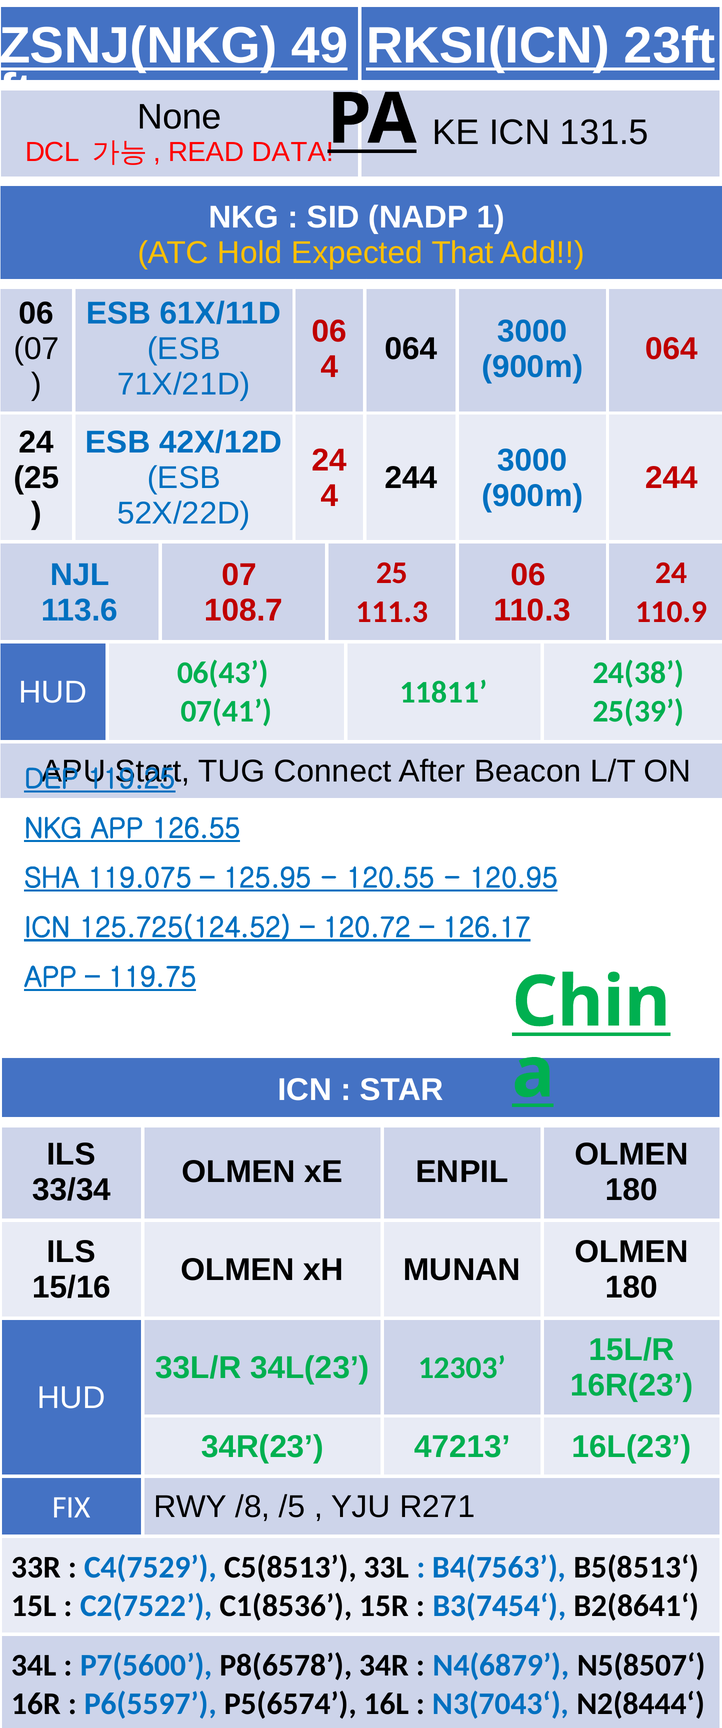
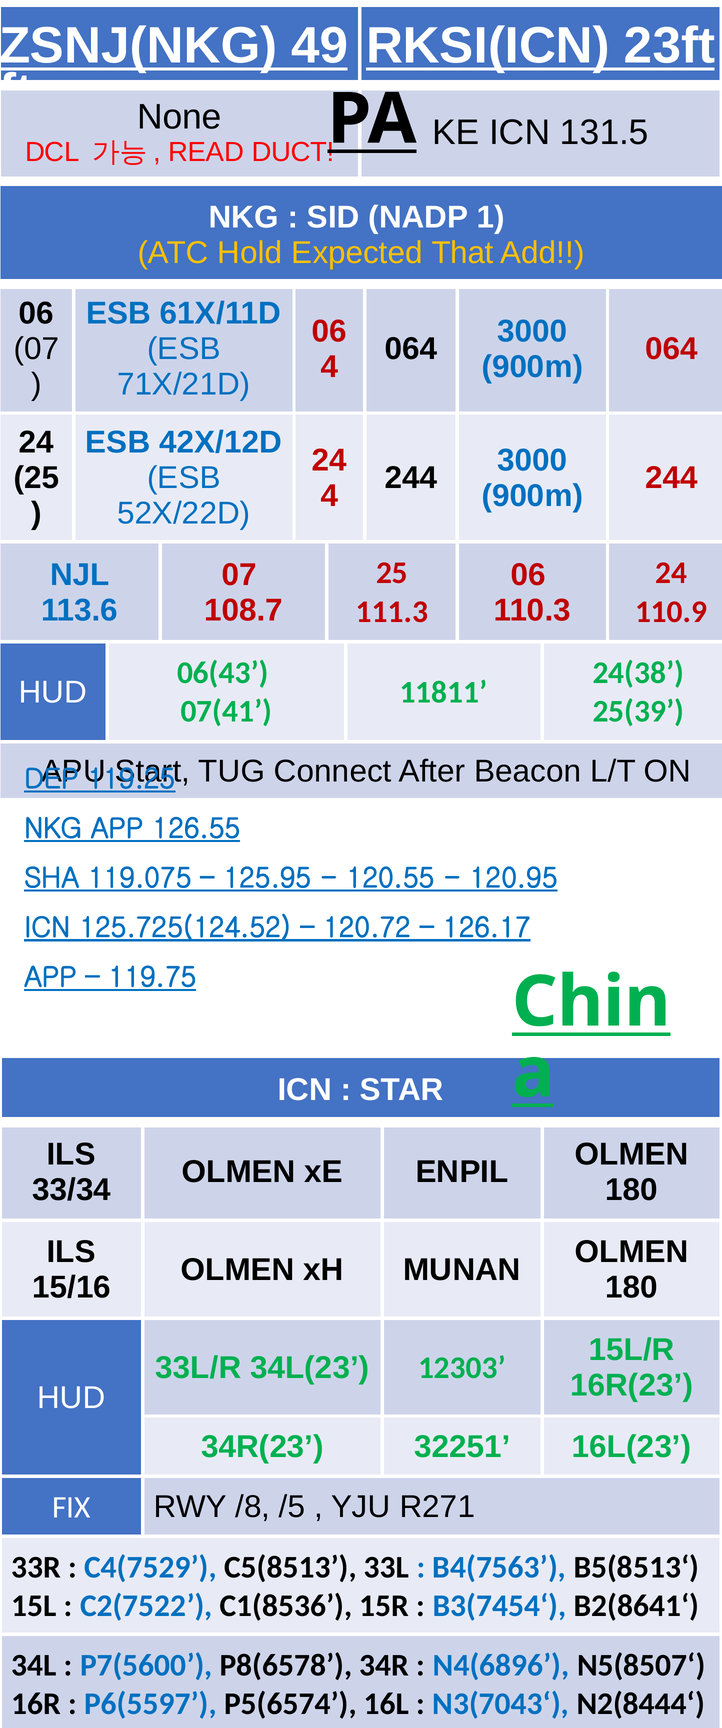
DATA: DATA -> DUCT
47213: 47213 -> 32251
N4(6879: N4(6879 -> N4(6896
